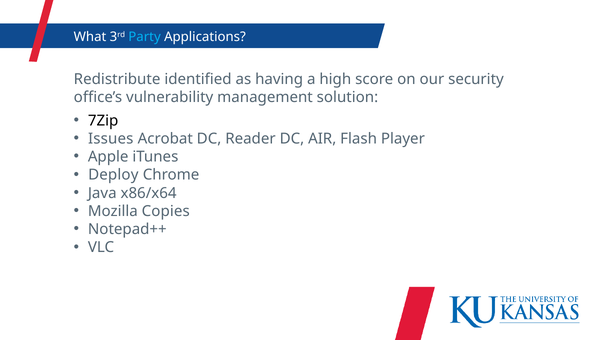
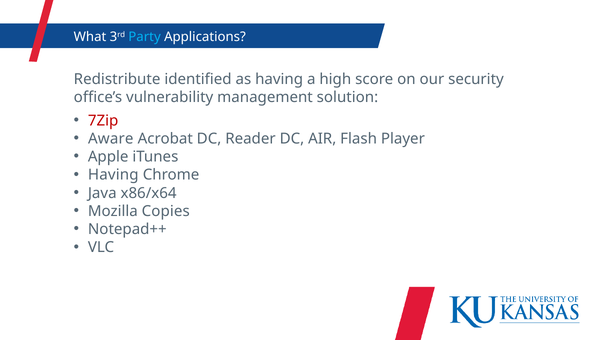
7Zip colour: black -> red
Issues: Issues -> Aware
Deploy at (113, 175): Deploy -> Having
